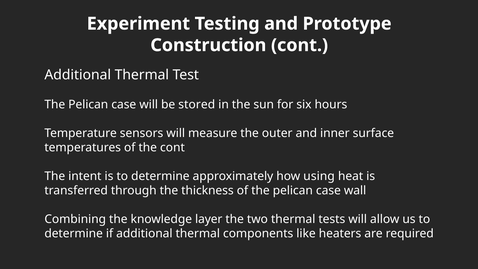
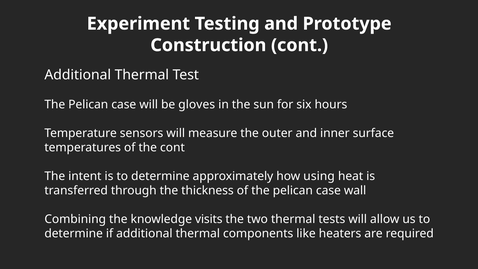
stored: stored -> gloves
layer: layer -> visits
